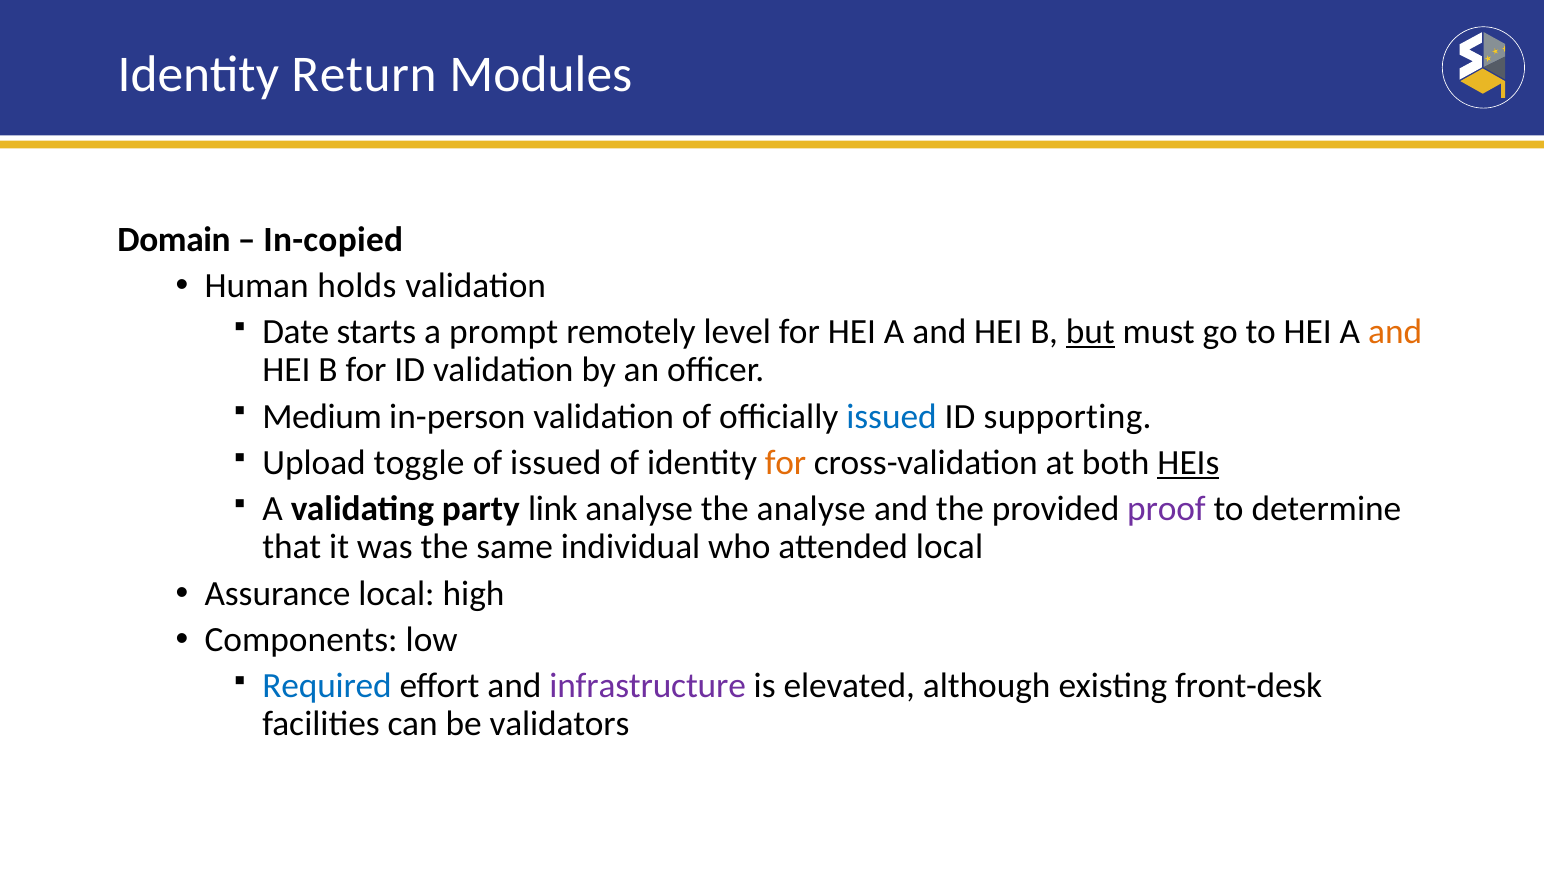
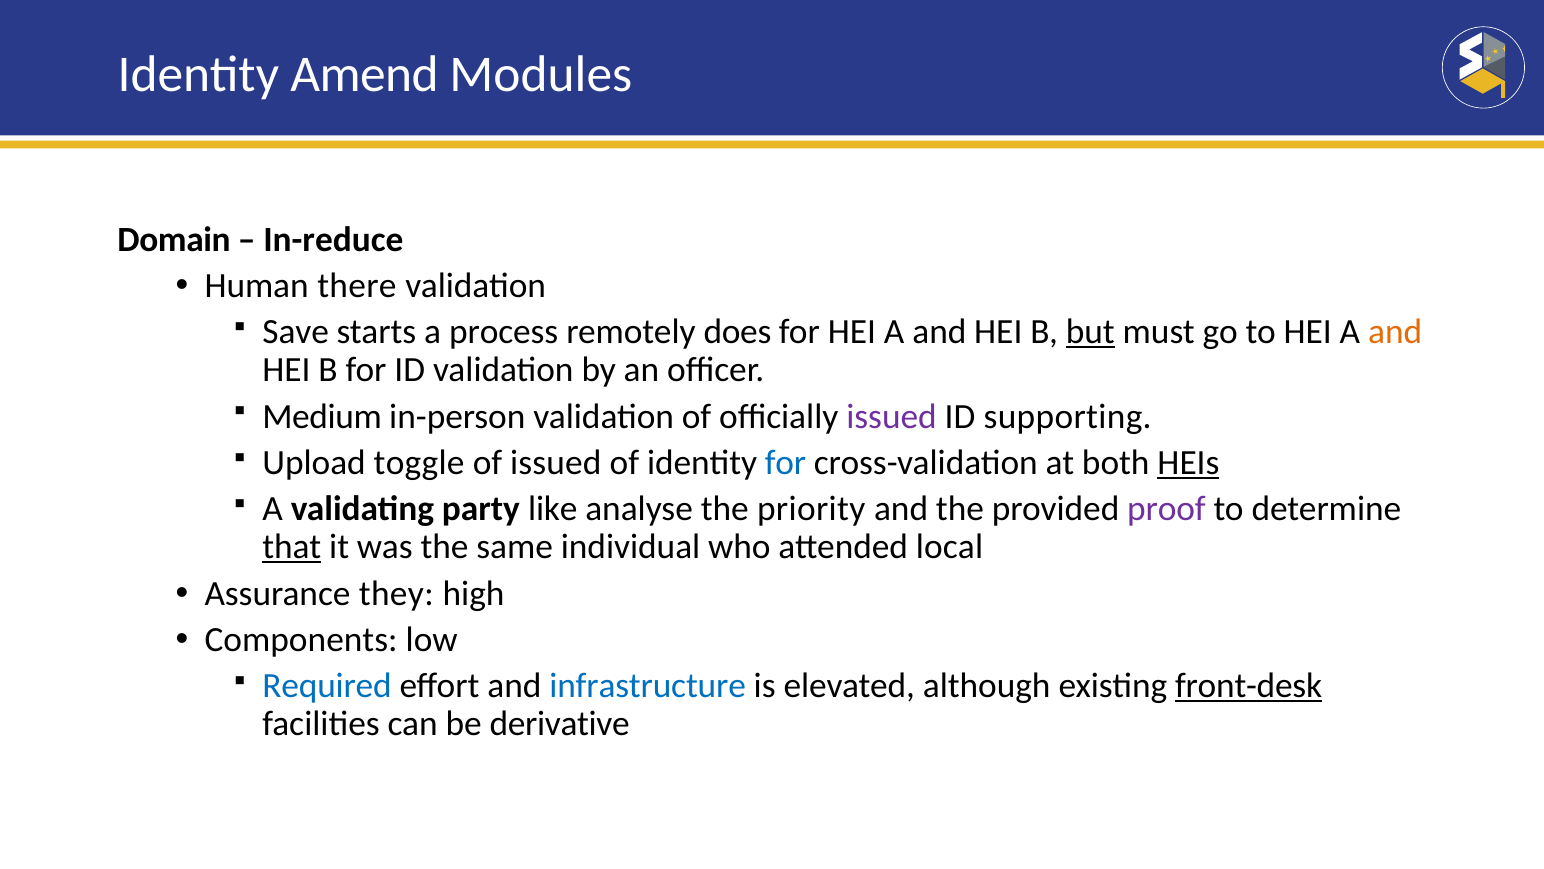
Return: Return -> Amend
In-copied: In-copied -> In-reduce
holds: holds -> there
Date: Date -> Save
prompt: prompt -> process
level: level -> does
issued at (892, 416) colour: blue -> purple
for at (786, 462) colour: orange -> blue
link: link -> like
the analyse: analyse -> priority
that underline: none -> present
Assurance local: local -> they
infrastructure colour: purple -> blue
front-desk underline: none -> present
validators: validators -> derivative
